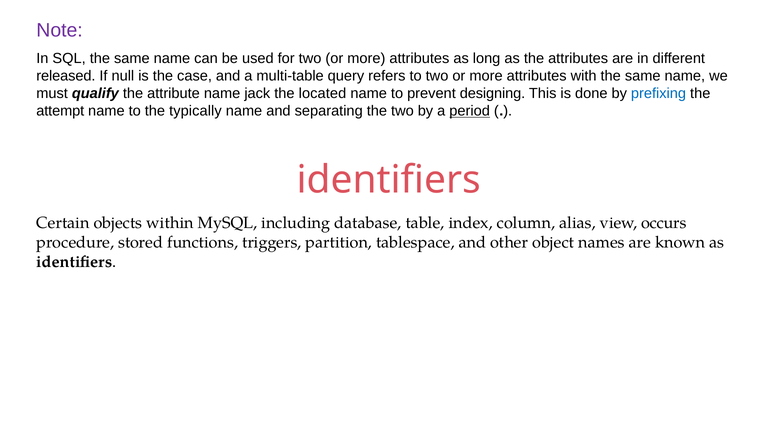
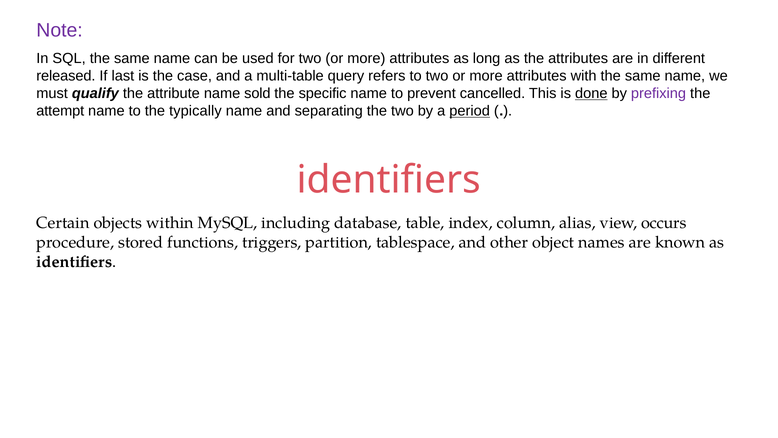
null: null -> last
jack: jack -> sold
located: located -> specific
designing: designing -> cancelled
done underline: none -> present
prefixing colour: blue -> purple
